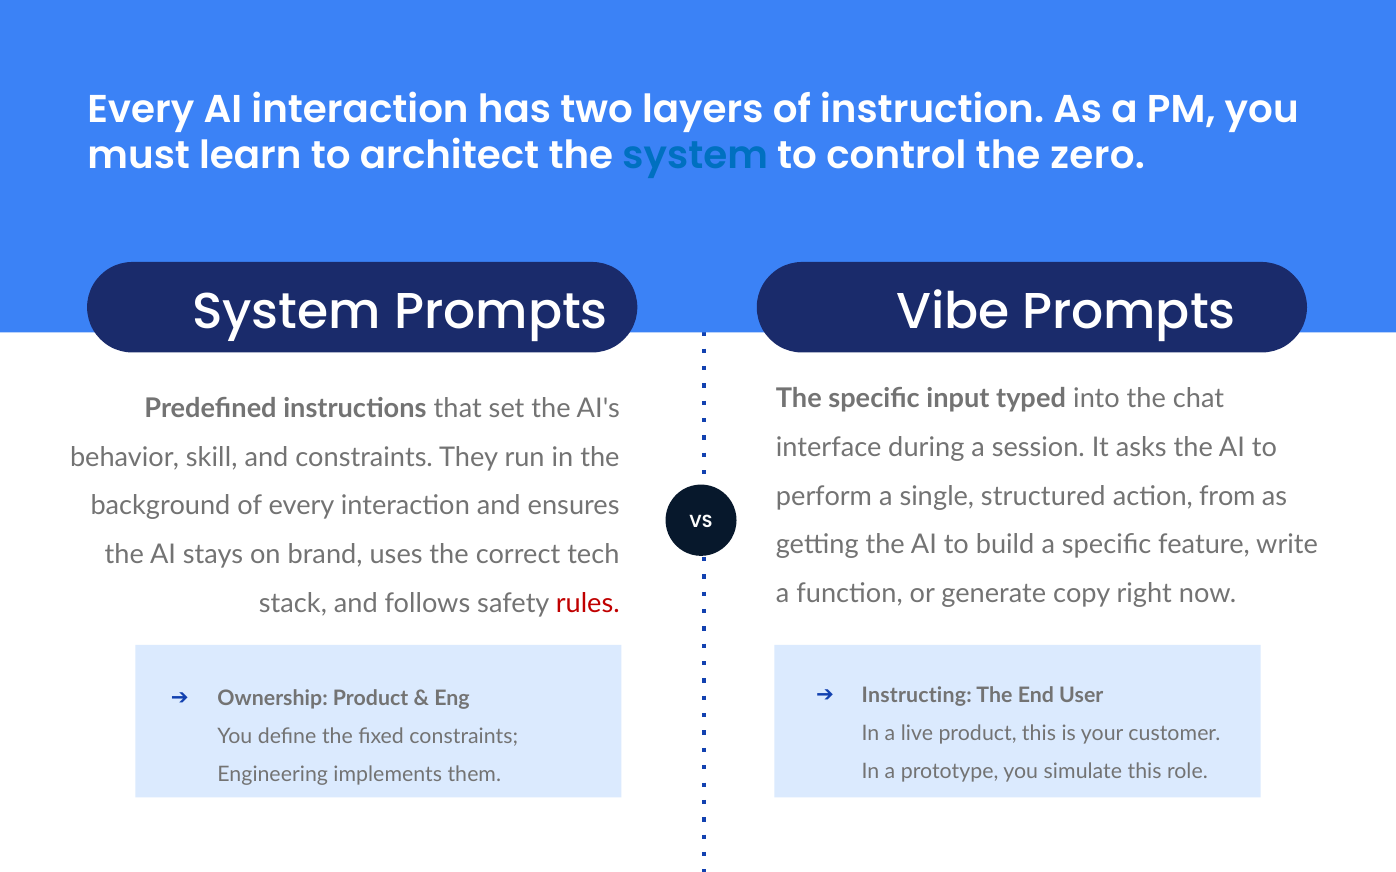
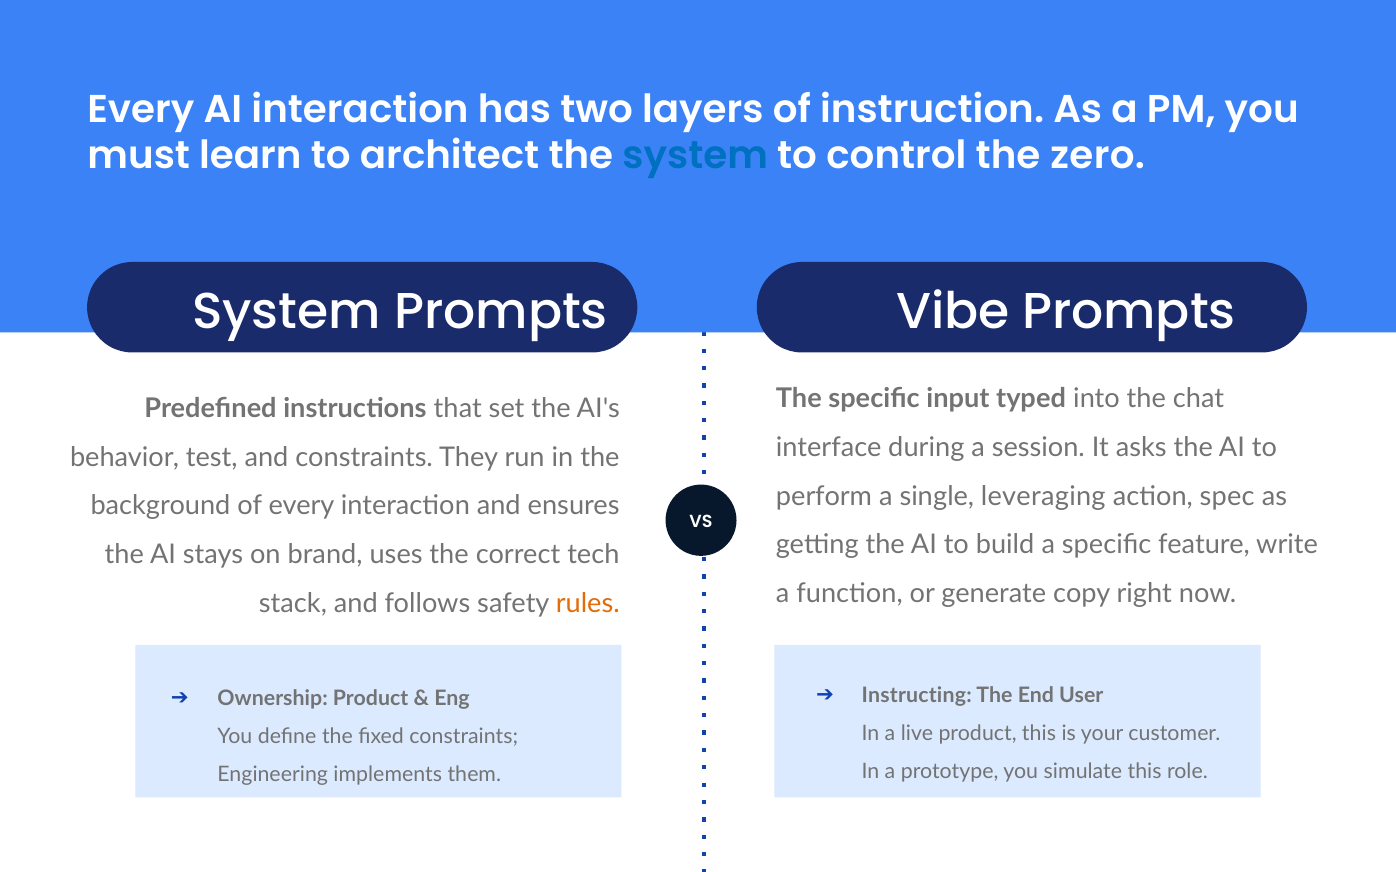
skill: skill -> test
structured: structured -> leveraging
from: from -> spec
rules colour: red -> orange
